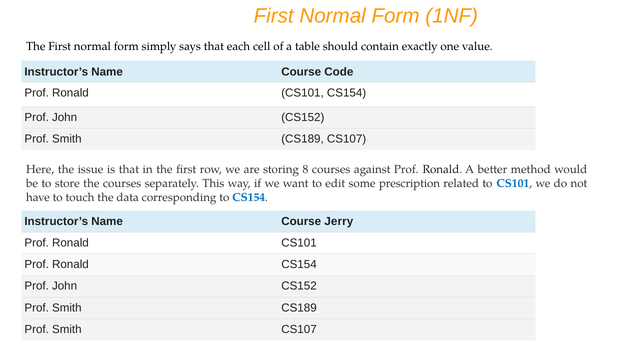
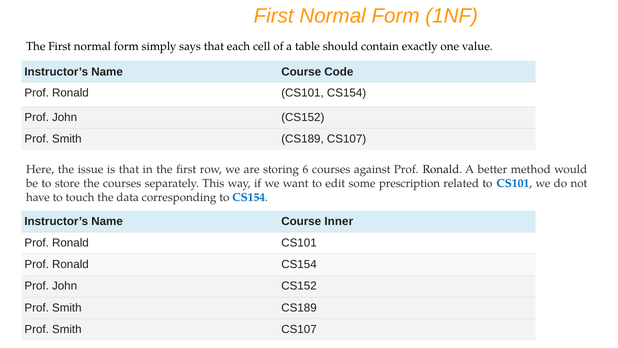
8: 8 -> 6
Jerry: Jerry -> Inner
